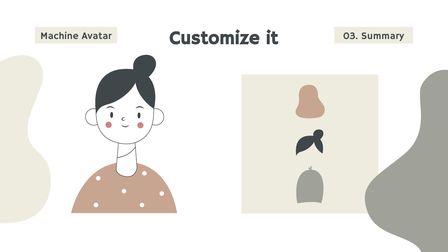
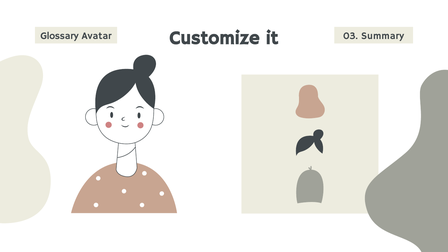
Machine: Machine -> Glossary
